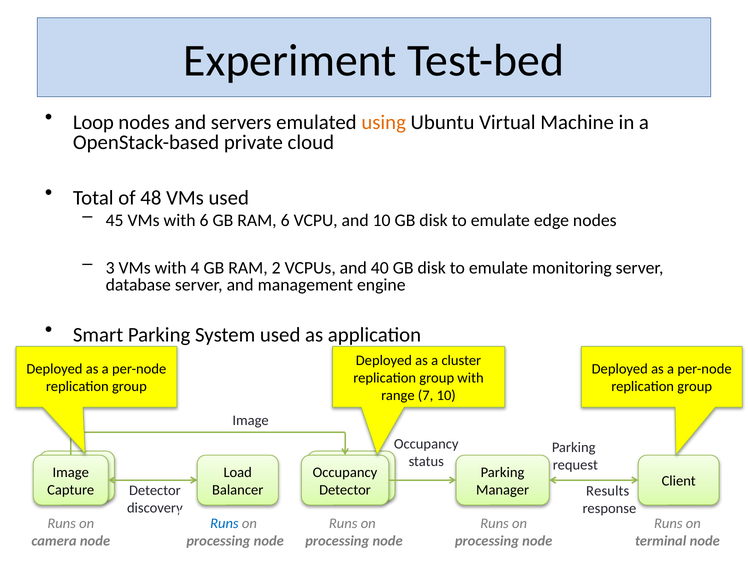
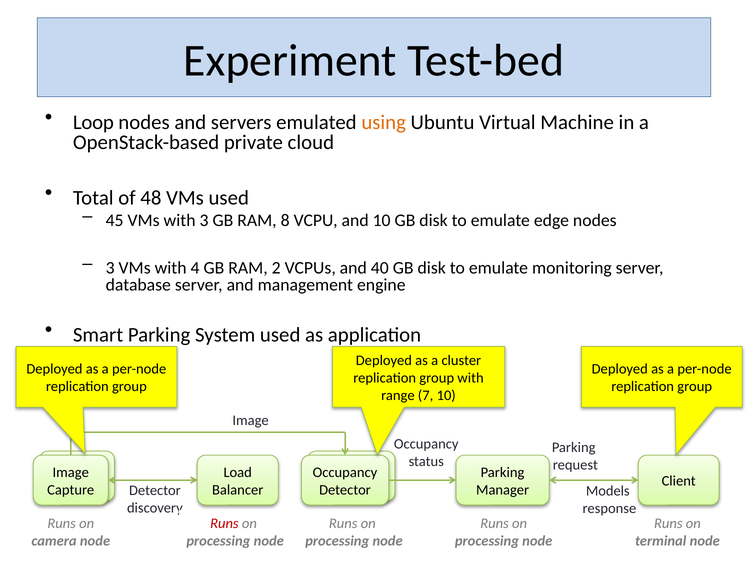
with 6: 6 -> 3
RAM 6: 6 -> 8
Results: Results -> Models
Runs at (224, 523) colour: blue -> red
